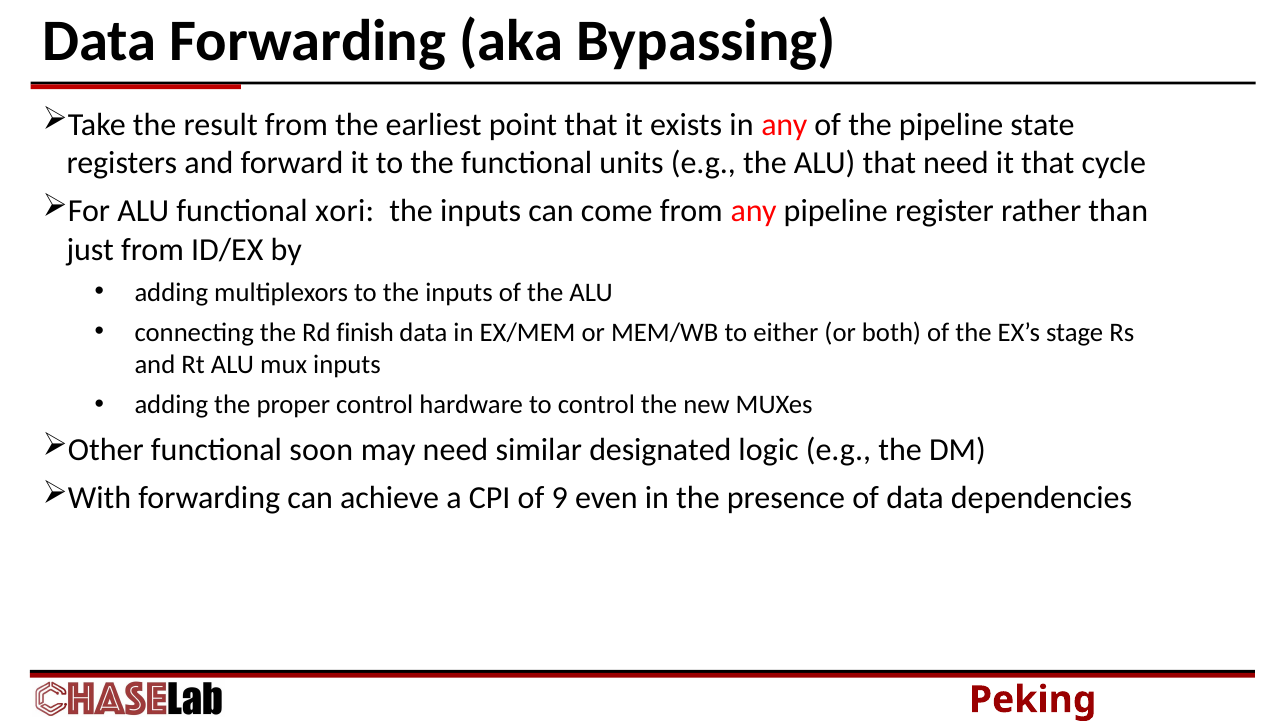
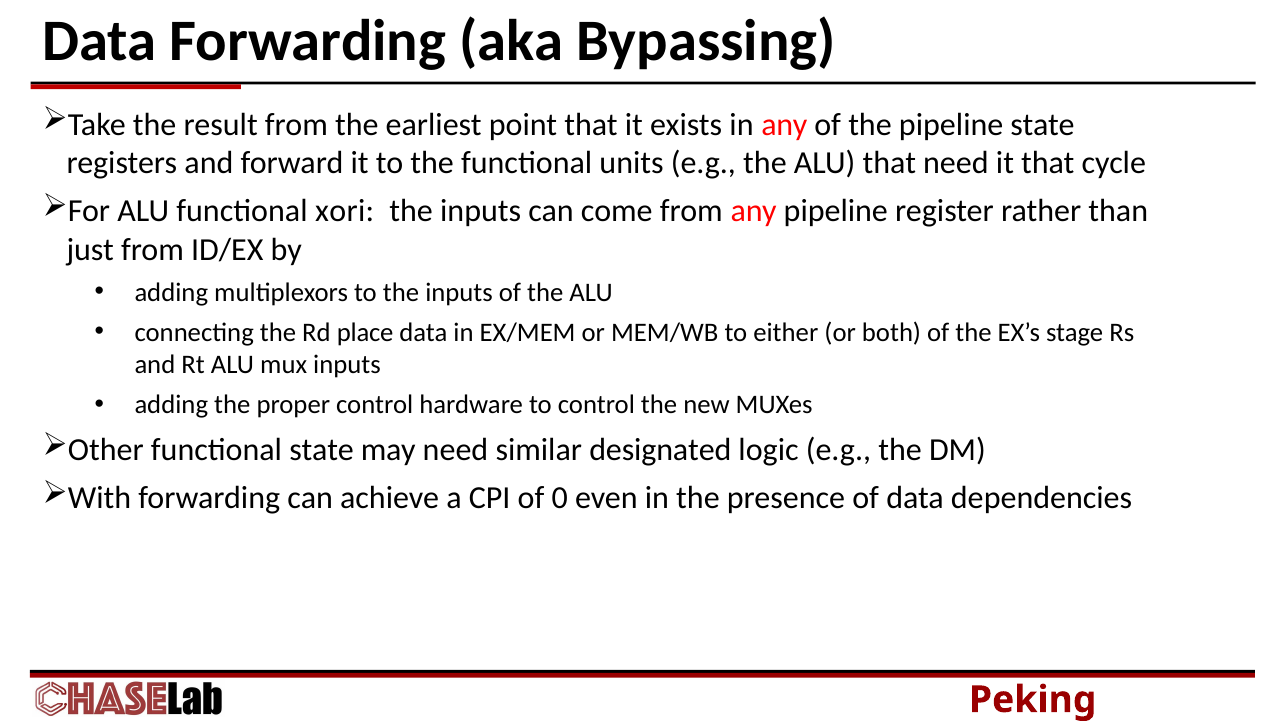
finish: finish -> place
functional soon: soon -> state
9: 9 -> 0
